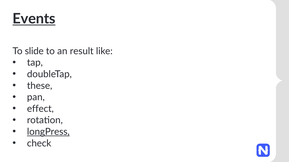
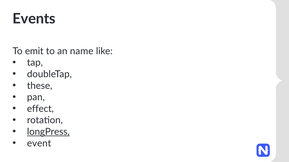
Events underline: present -> none
slide: slide -> emit
result: result -> name
check: check -> event
